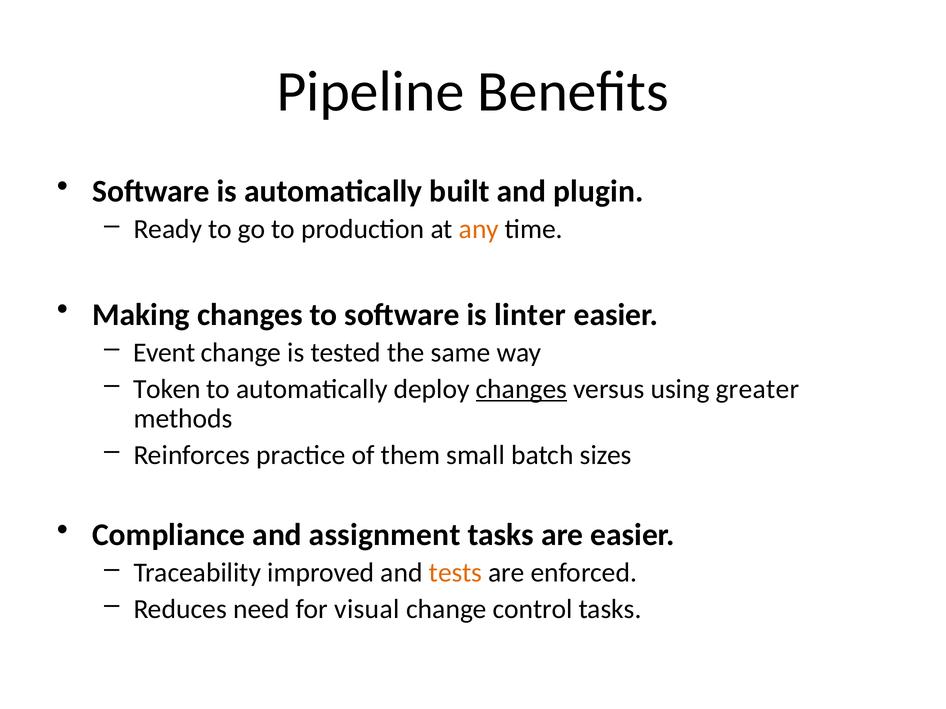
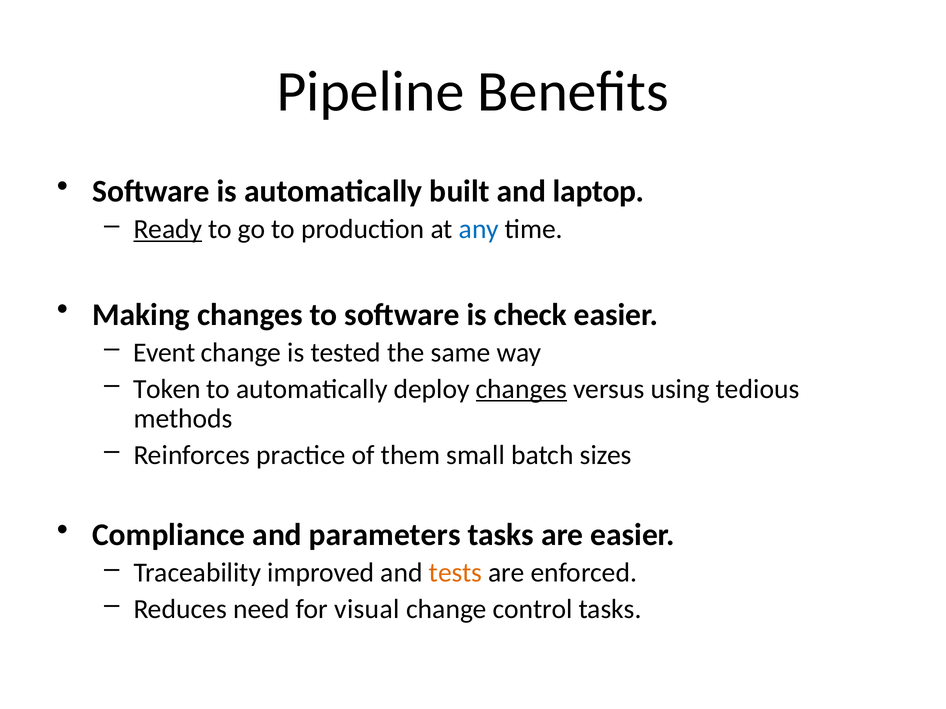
plugin: plugin -> laptop
Ready underline: none -> present
any colour: orange -> blue
linter: linter -> check
greater: greater -> tedious
assignment: assignment -> parameters
